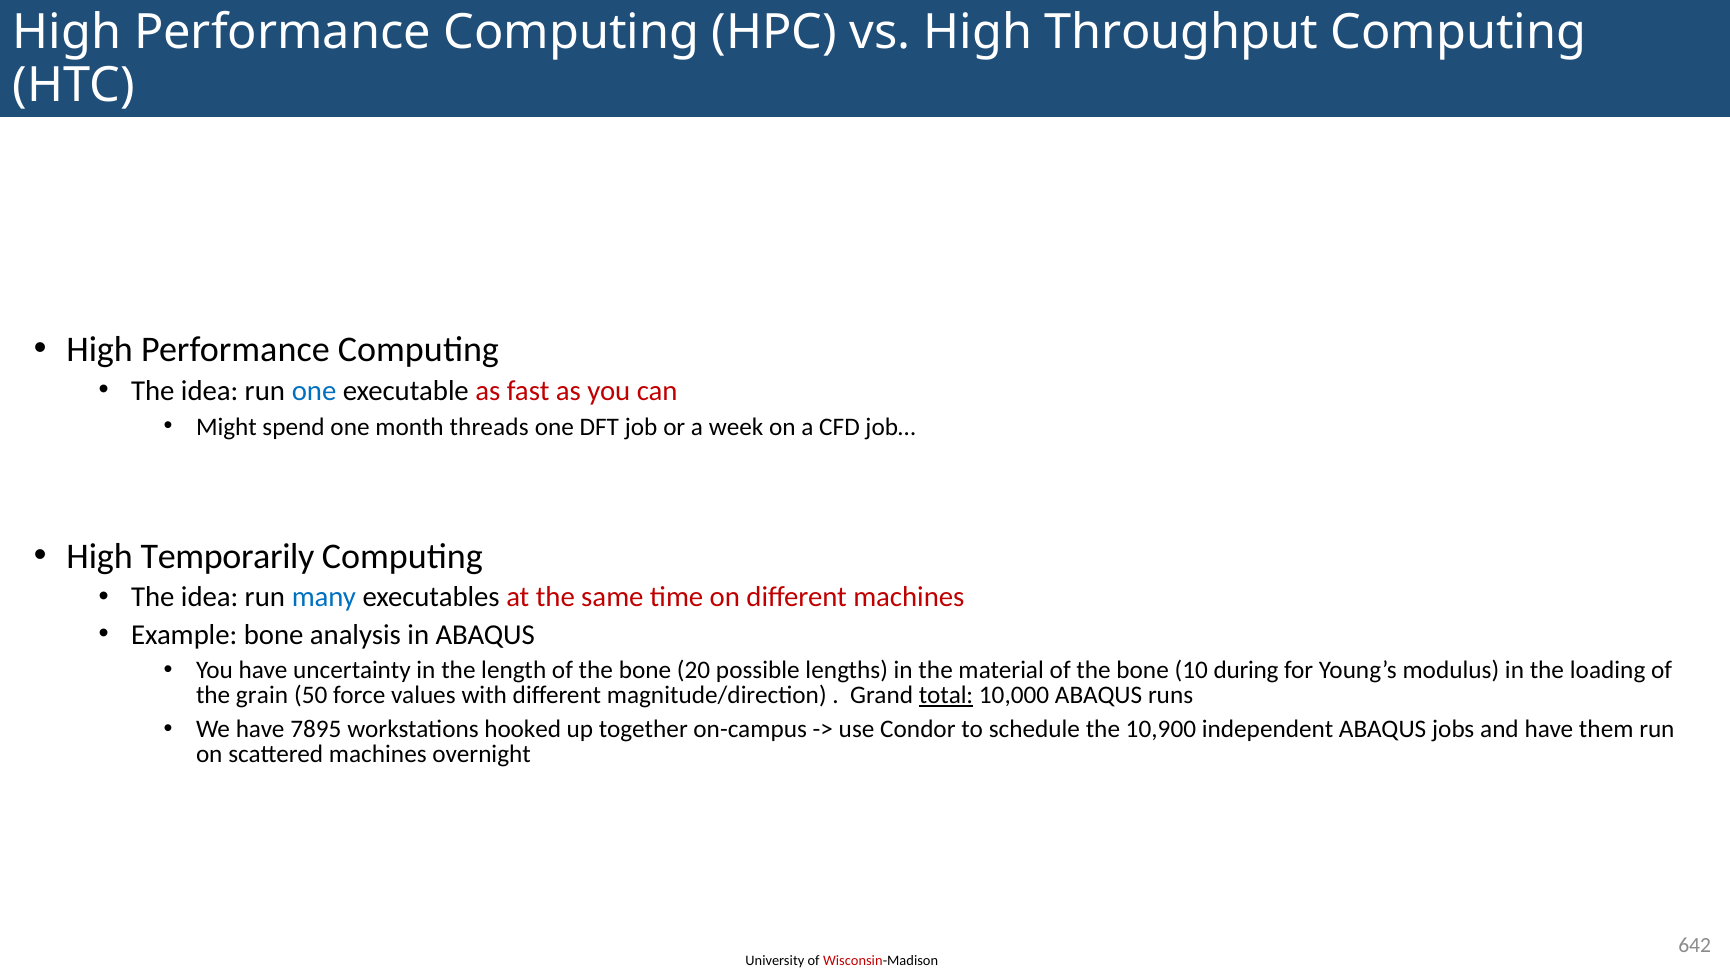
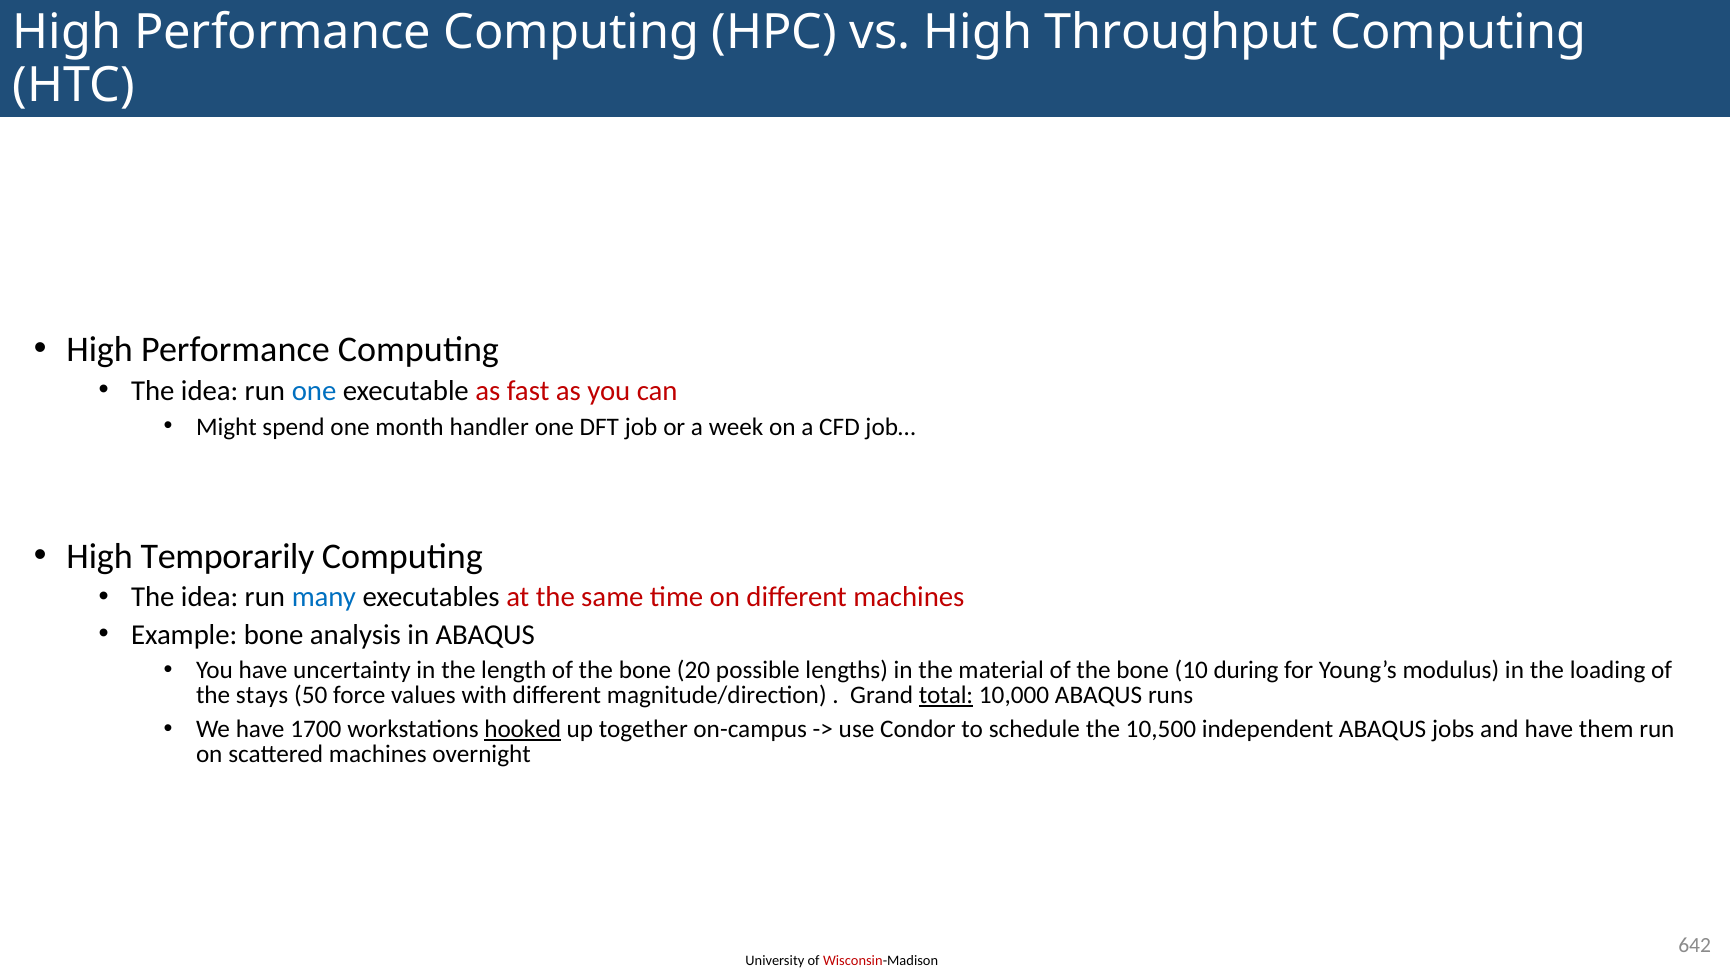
threads: threads -> handler
grain: grain -> stays
7895: 7895 -> 1700
hooked underline: none -> present
10,900: 10,900 -> 10,500
